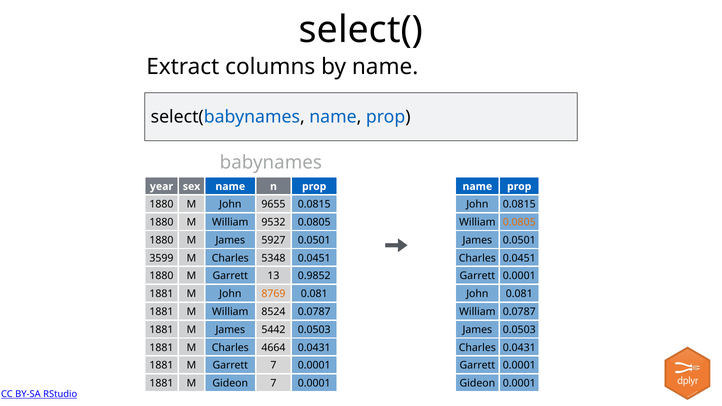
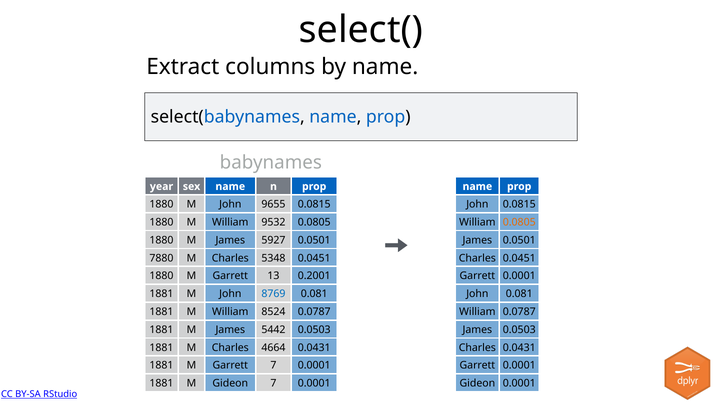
3599: 3599 -> 7880
0.9852: 0.9852 -> 0.2001
8769 colour: orange -> blue
